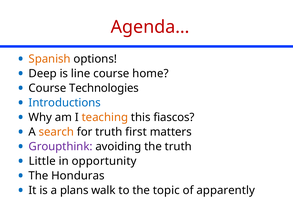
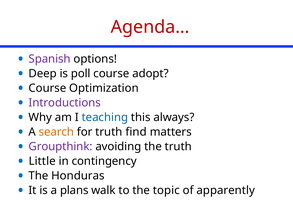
Spanish colour: orange -> purple
line: line -> poll
home: home -> adopt
Technologies: Technologies -> Optimization
Introductions colour: blue -> purple
teaching colour: orange -> blue
fiascos: fiascos -> always
first: first -> find
opportunity: opportunity -> contingency
